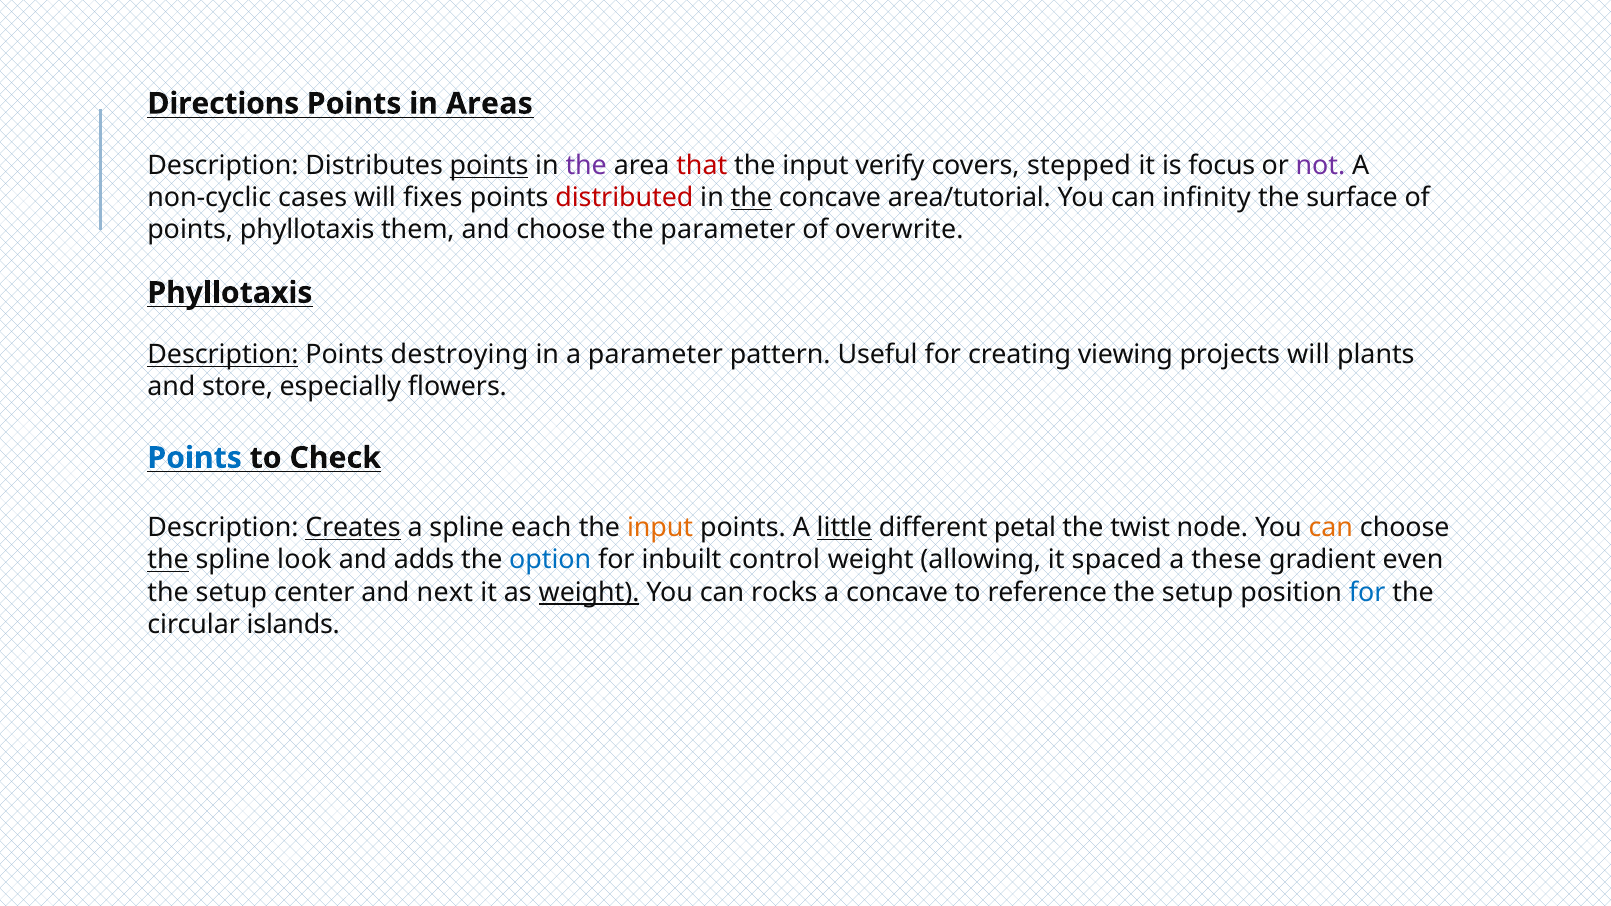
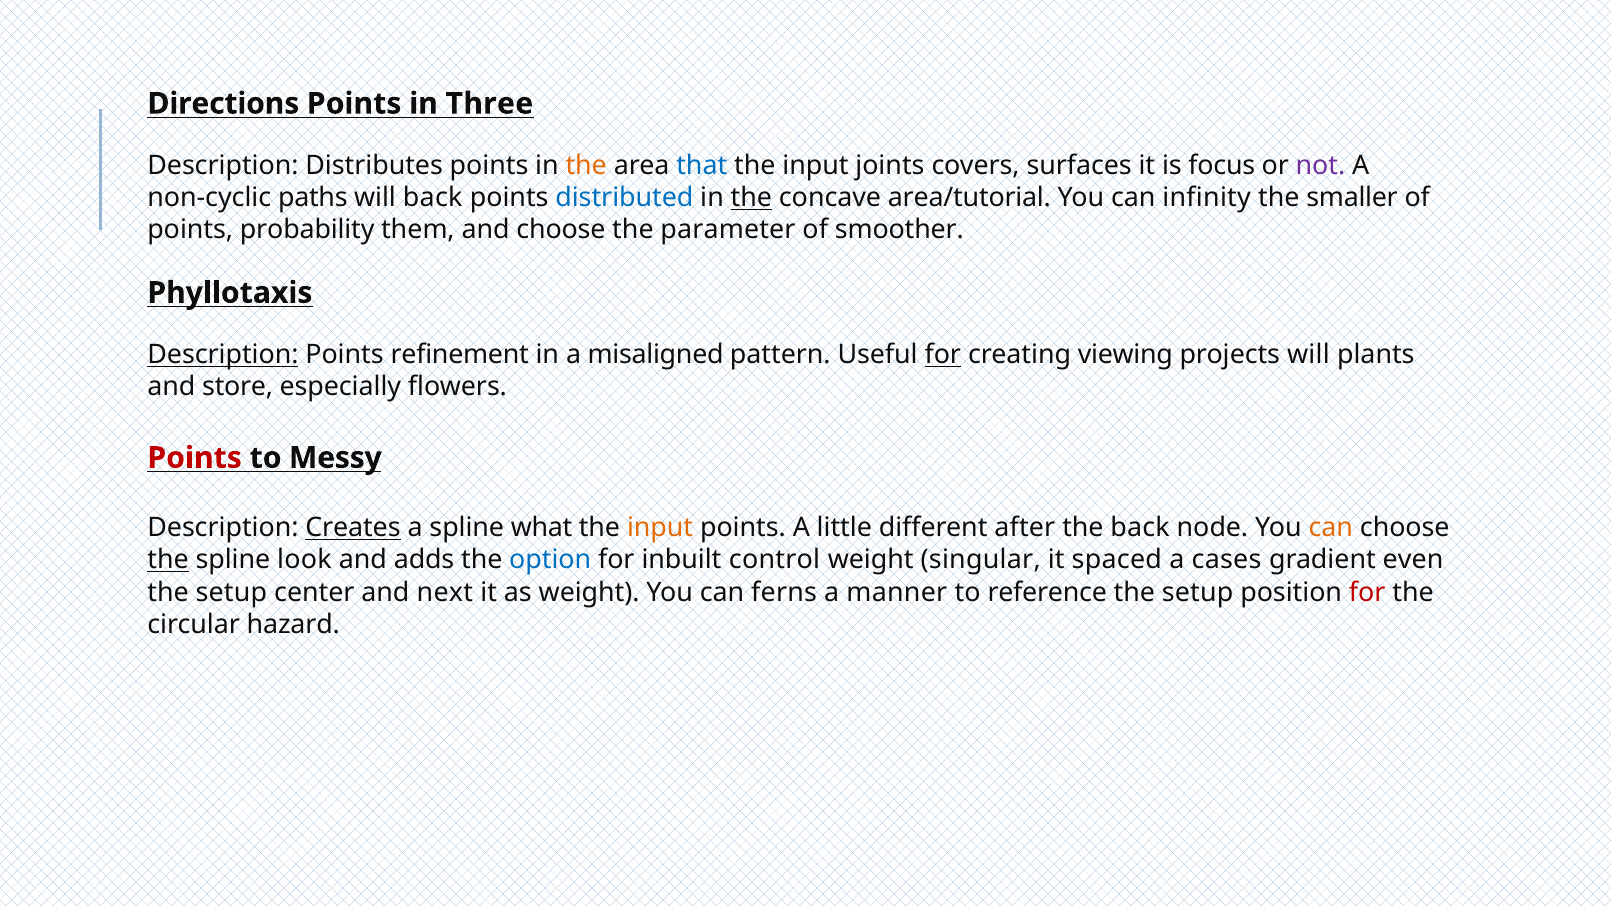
Areas: Areas -> Three
points at (489, 166) underline: present -> none
the at (586, 166) colour: purple -> orange
that colour: red -> blue
verify: verify -> joints
stepped: stepped -> surfaces
cases: cases -> paths
will fixes: fixes -> back
distributed colour: red -> blue
surface: surface -> smaller
points phyllotaxis: phyllotaxis -> probability
overwrite: overwrite -> smoother
destroying: destroying -> refinement
a parameter: parameter -> misaligned
for at (943, 355) underline: none -> present
Points at (195, 458) colour: blue -> red
Check: Check -> Messy
each: each -> what
little underline: present -> none
petal: petal -> after
the twist: twist -> back
allowing: allowing -> singular
these: these -> cases
weight at (589, 592) underline: present -> none
rocks: rocks -> ferns
a concave: concave -> manner
for at (1367, 592) colour: blue -> red
islands: islands -> hazard
